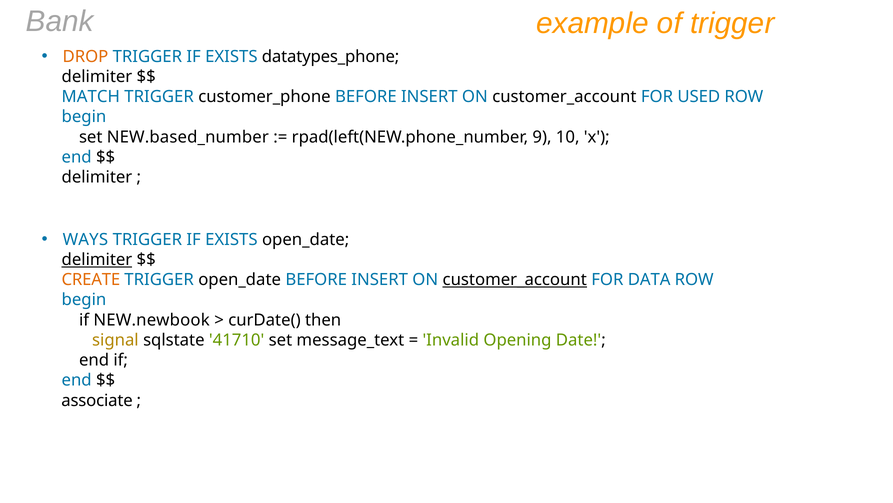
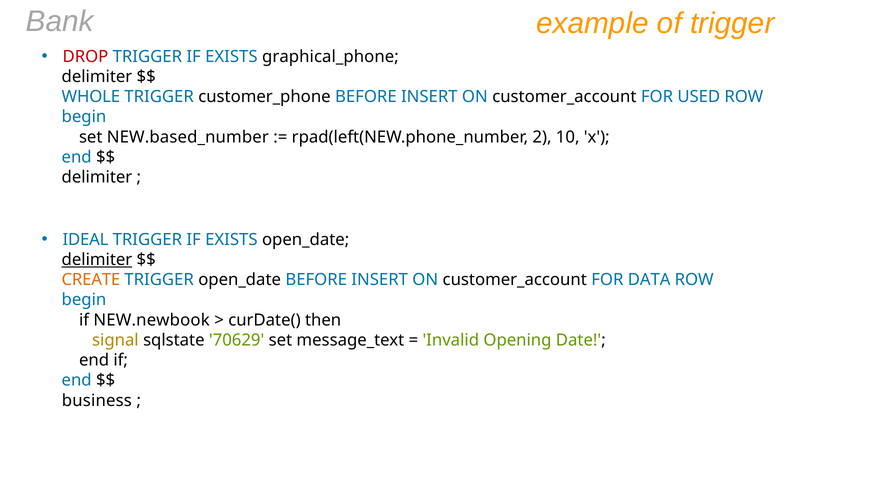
DROP colour: orange -> red
datatypes_phone: datatypes_phone -> graphical_phone
MATCH: MATCH -> WHOLE
9: 9 -> 2
WAYS: WAYS -> IDEAL
customer_account at (515, 279) underline: present -> none
41710: 41710 -> 70629
associate: associate -> business
